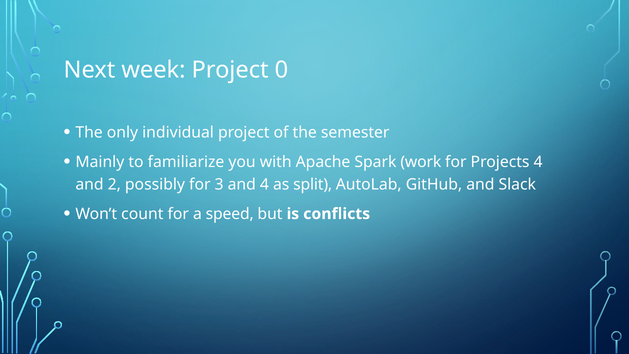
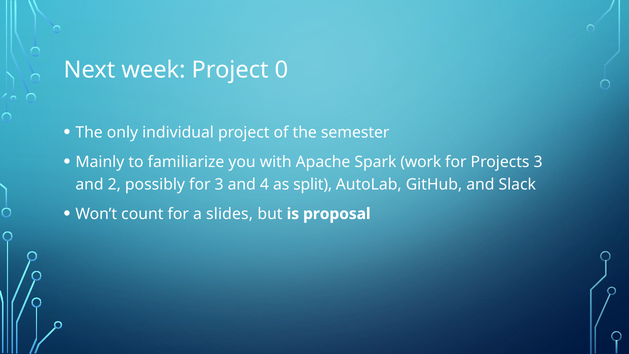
Projects 4: 4 -> 3
speed: speed -> slides
conflicts: conflicts -> proposal
